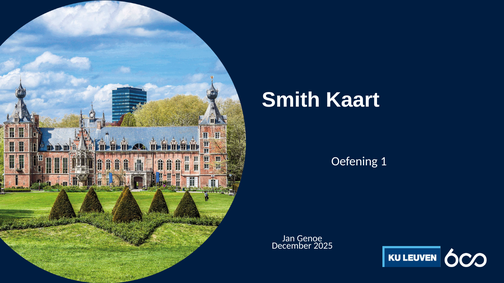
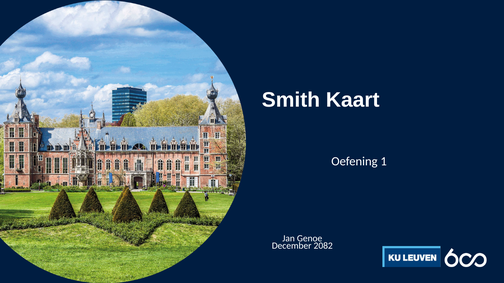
2025: 2025 -> 2082
